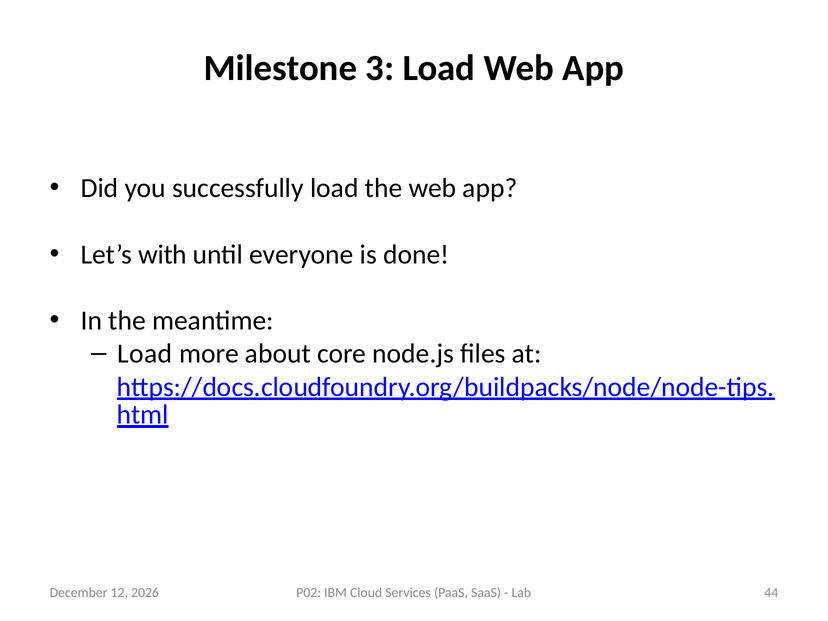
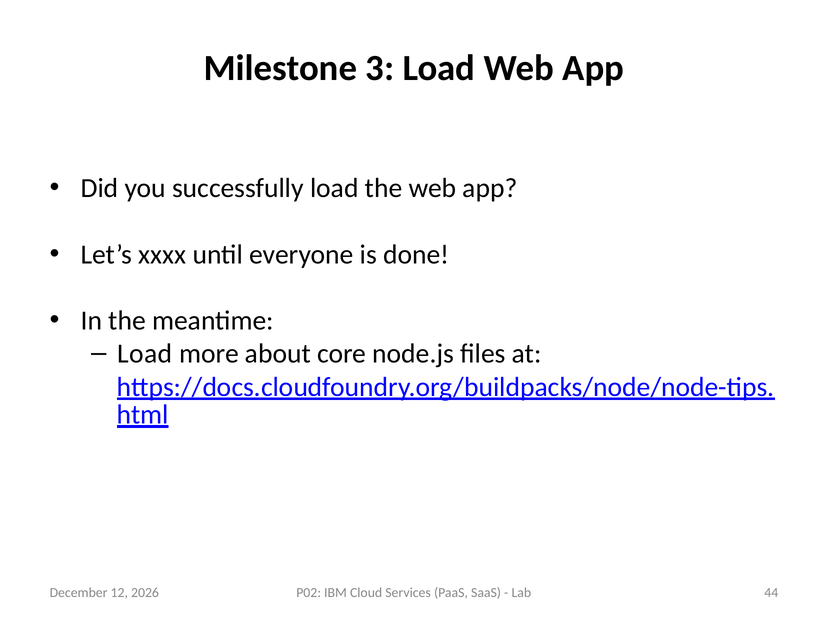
with: with -> xxxx
